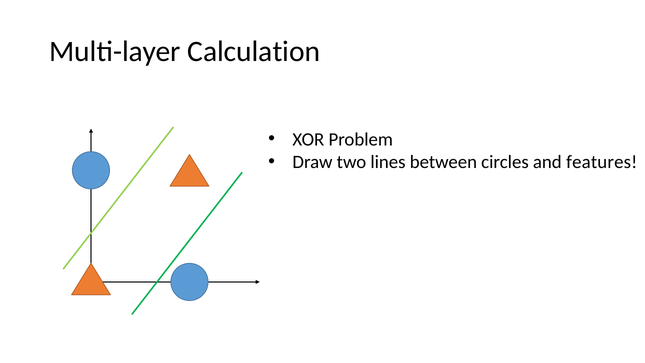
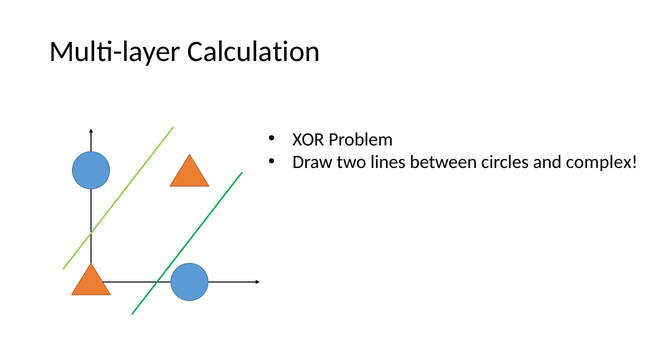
features: features -> complex
